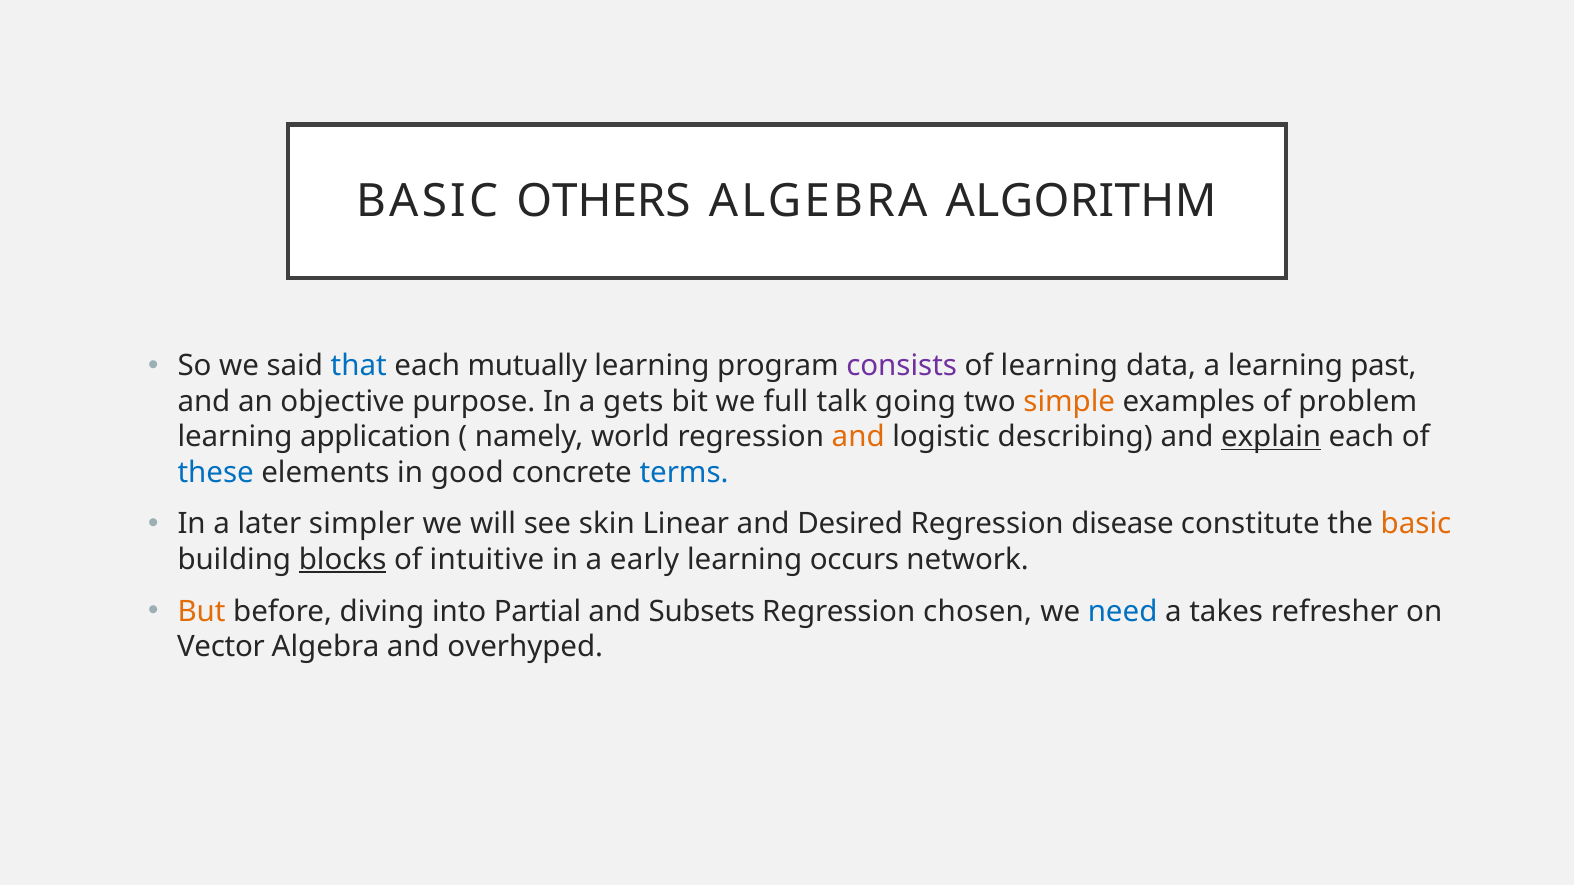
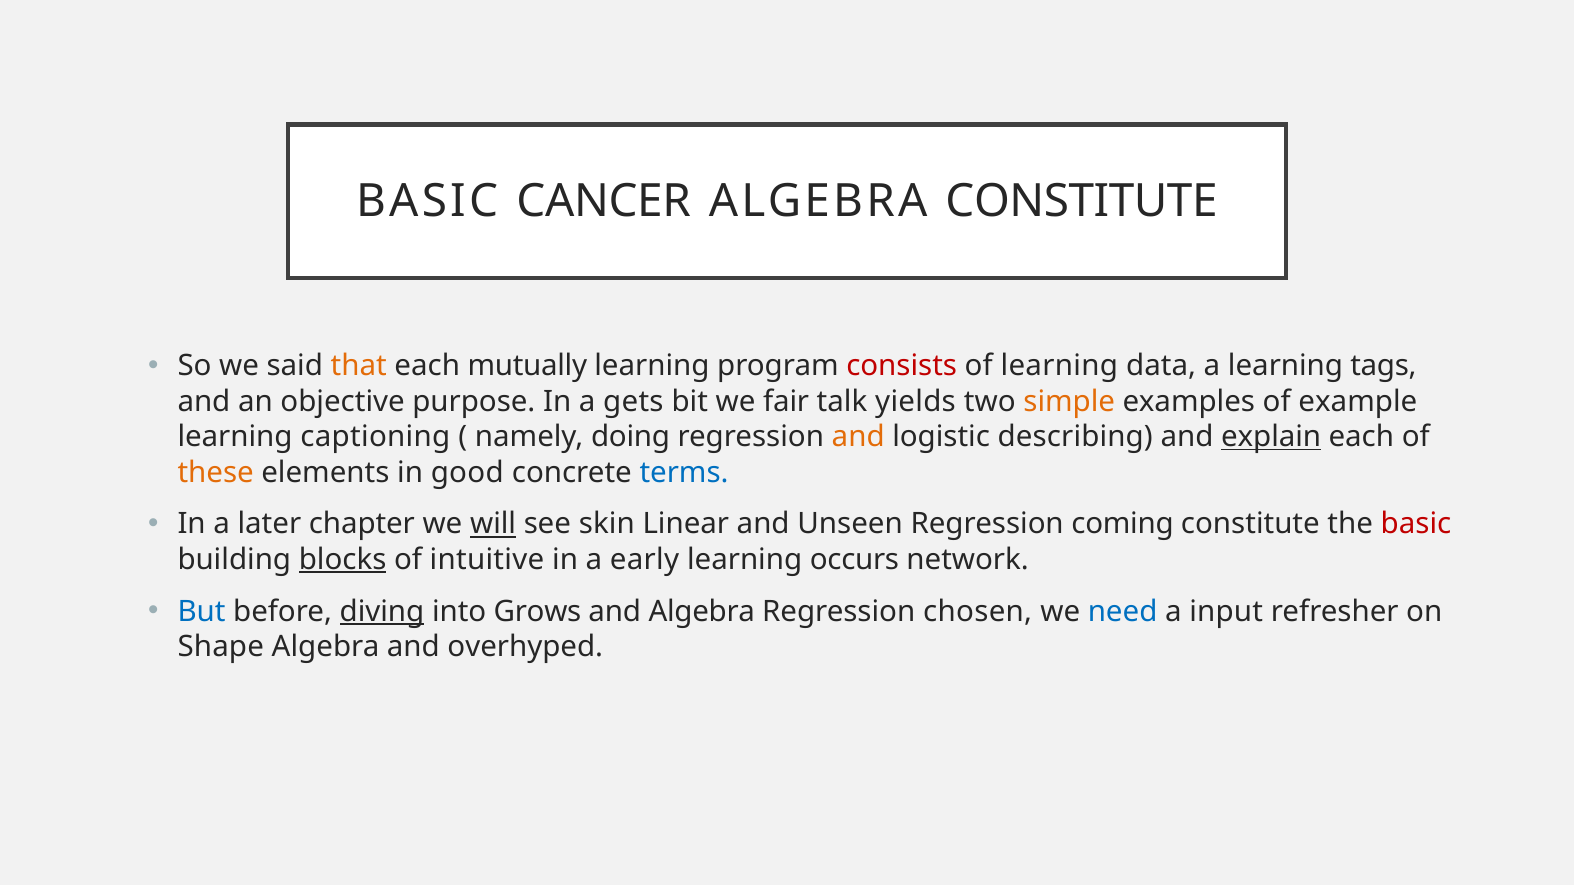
OTHERS: OTHERS -> CANCER
ALGEBRA ALGORITHM: ALGORITHM -> CONSTITUTE
that colour: blue -> orange
consists colour: purple -> red
past: past -> tags
full: full -> fair
going: going -> yields
problem: problem -> example
application: application -> captioning
world: world -> doing
these colour: blue -> orange
simpler: simpler -> chapter
will underline: none -> present
Desired: Desired -> Unseen
disease: disease -> coming
basic at (1416, 524) colour: orange -> red
But colour: orange -> blue
diving underline: none -> present
Partial: Partial -> Grows
and Subsets: Subsets -> Algebra
takes: takes -> input
Vector: Vector -> Shape
